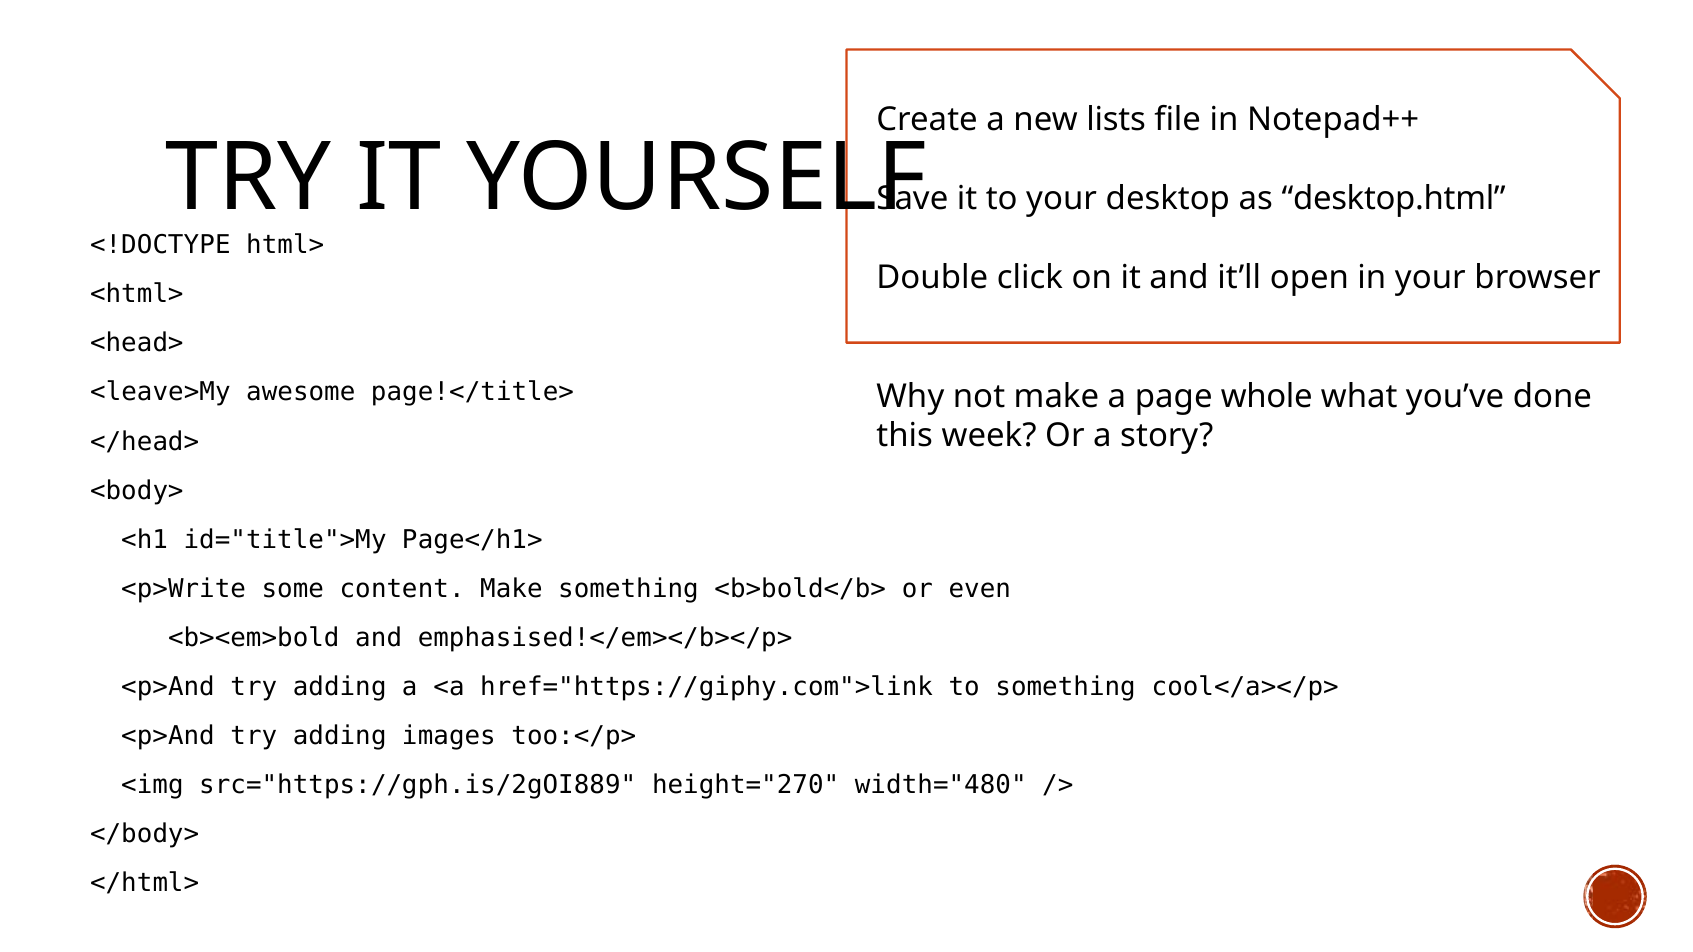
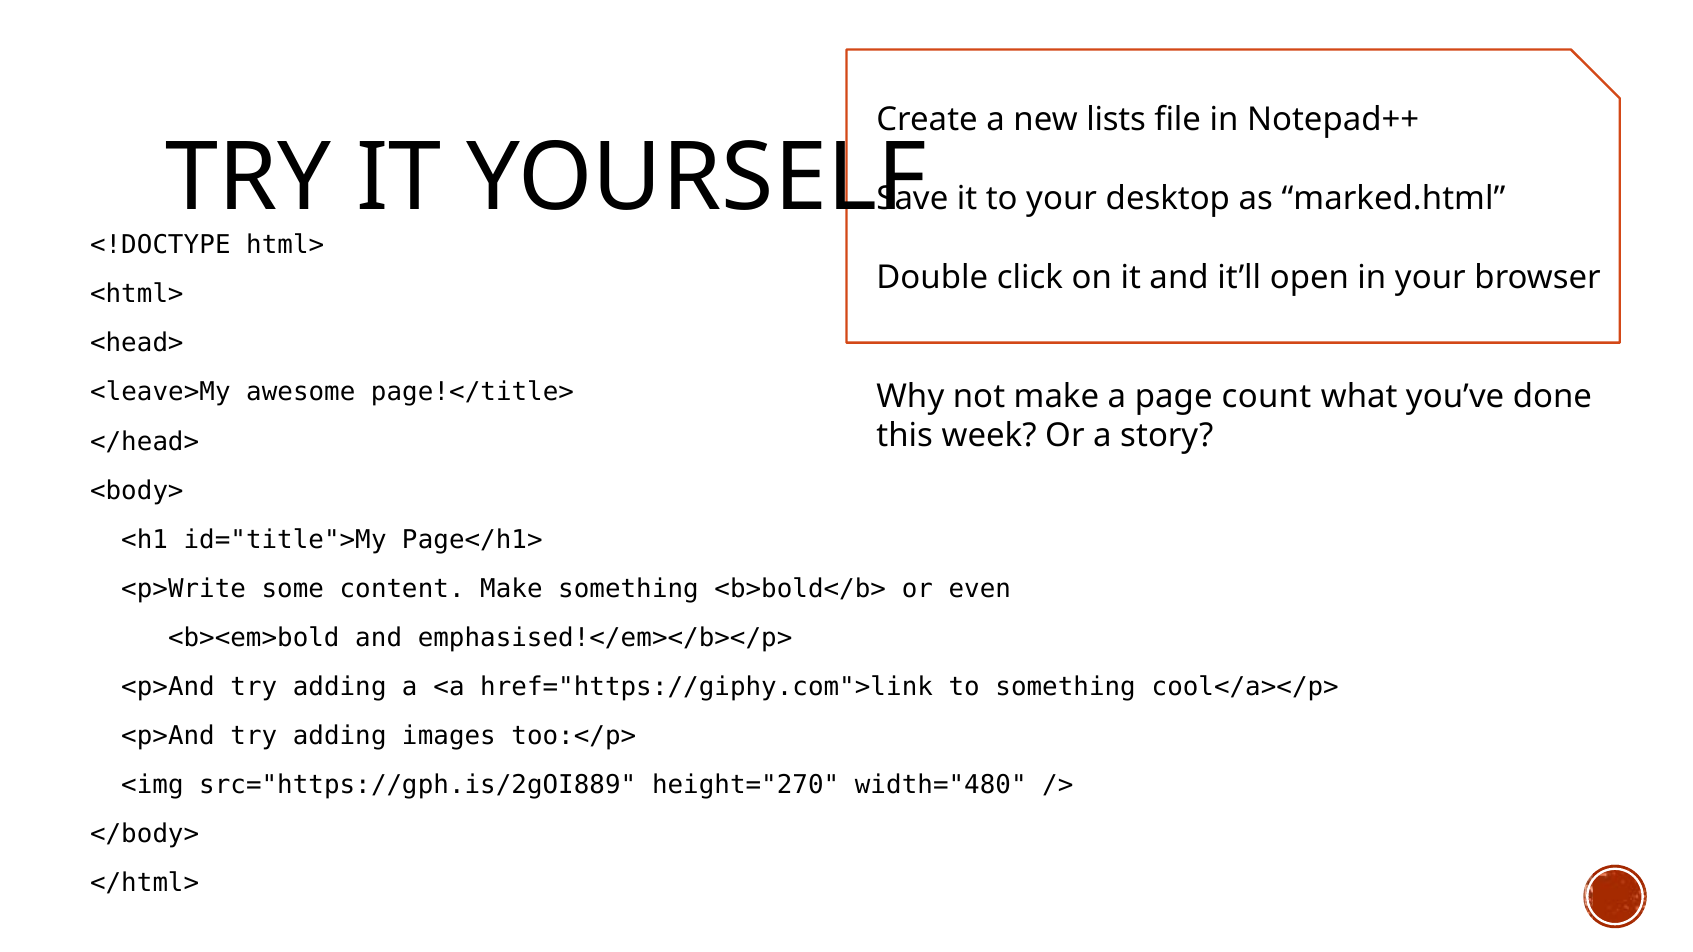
desktop.html: desktop.html -> marked.html
whole: whole -> count
